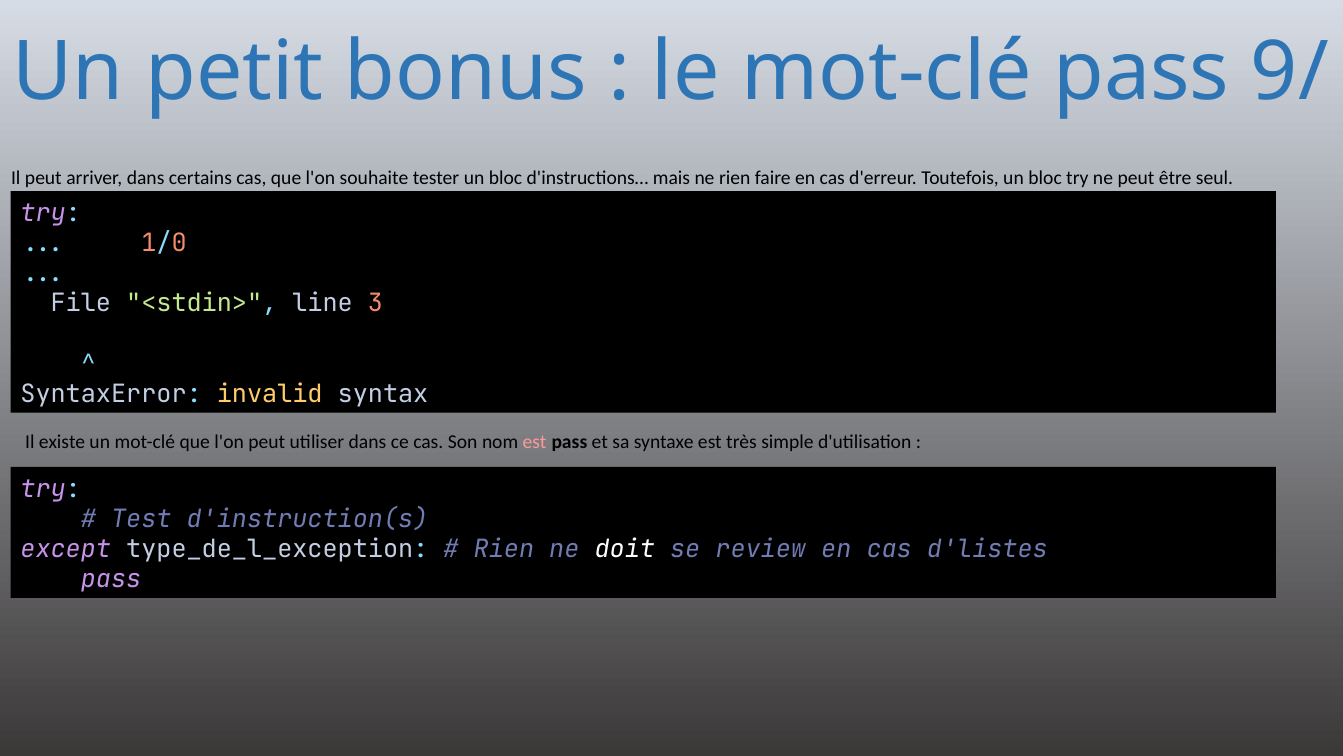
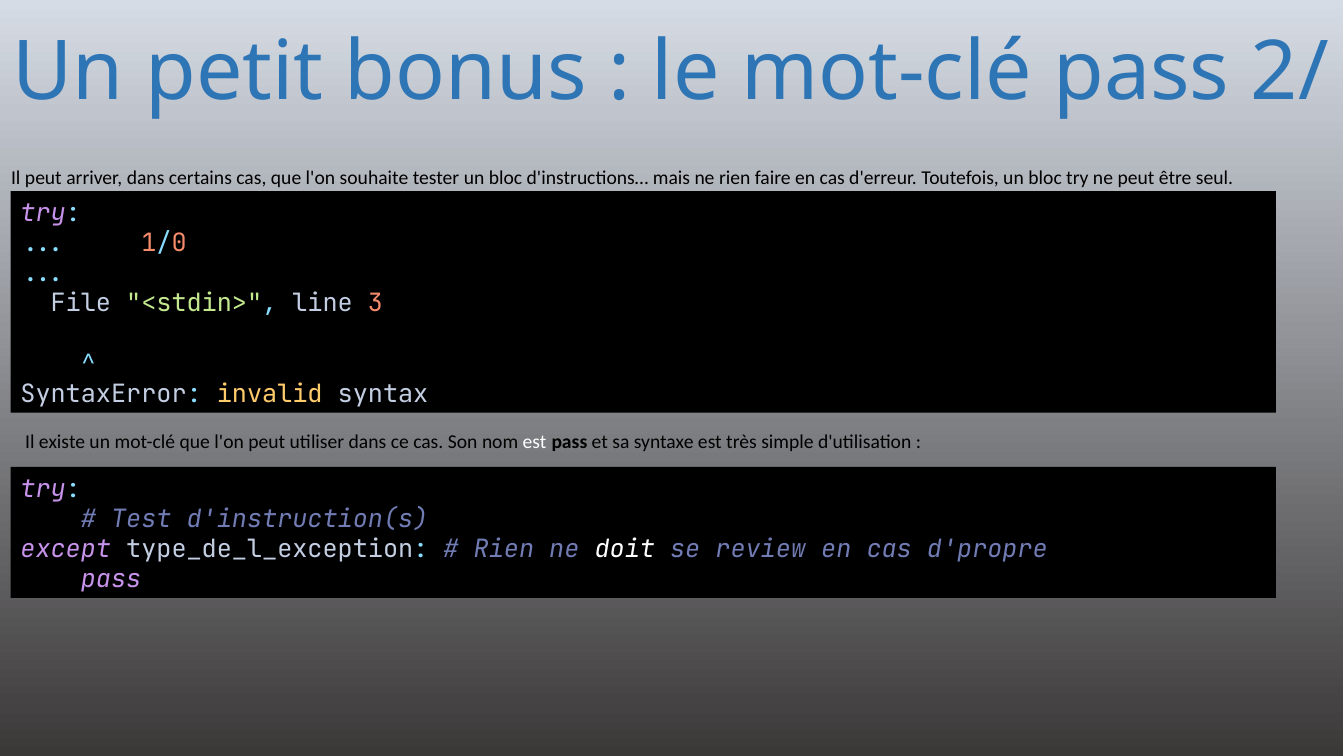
9/: 9/ -> 2/
est at (535, 442) colour: pink -> white
d'listes: d'listes -> d'propre
